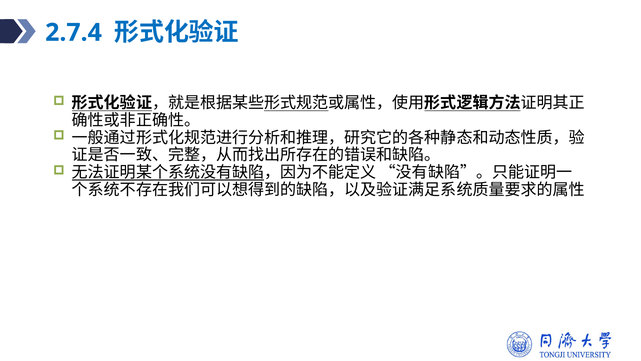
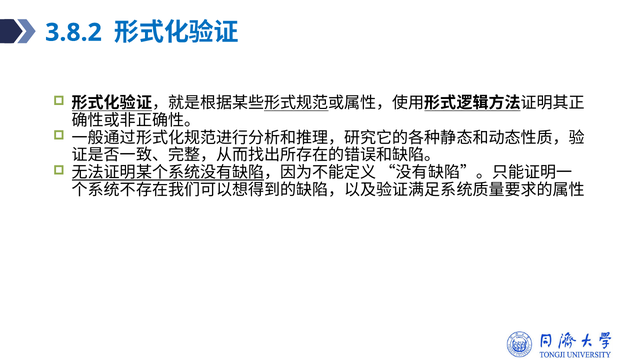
2.7.4: 2.7.4 -> 3.8.2
